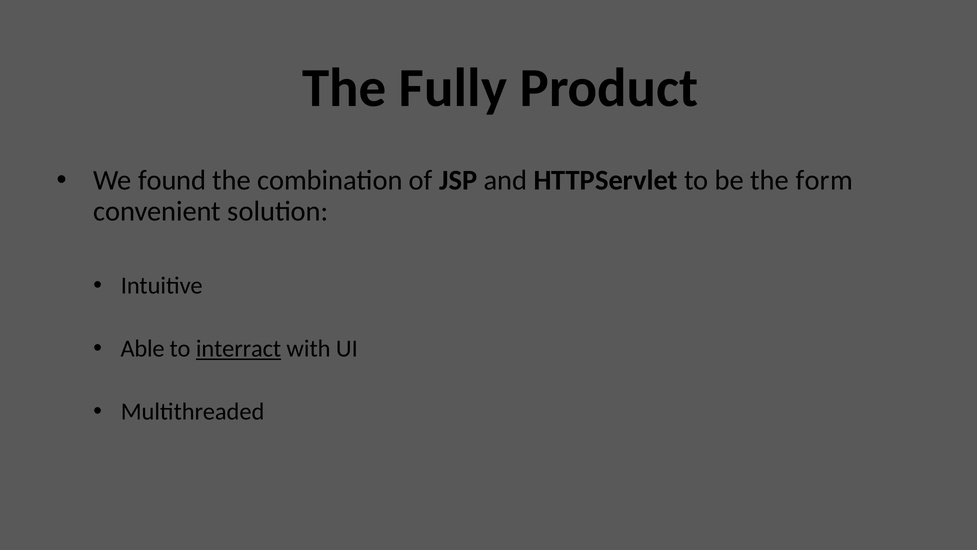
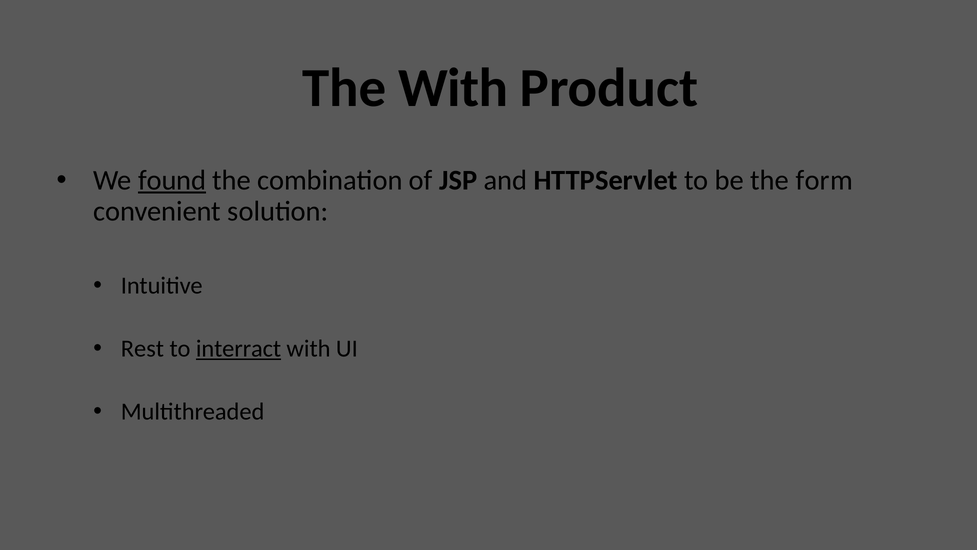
The Fully: Fully -> With
found underline: none -> present
Able: Able -> Rest
